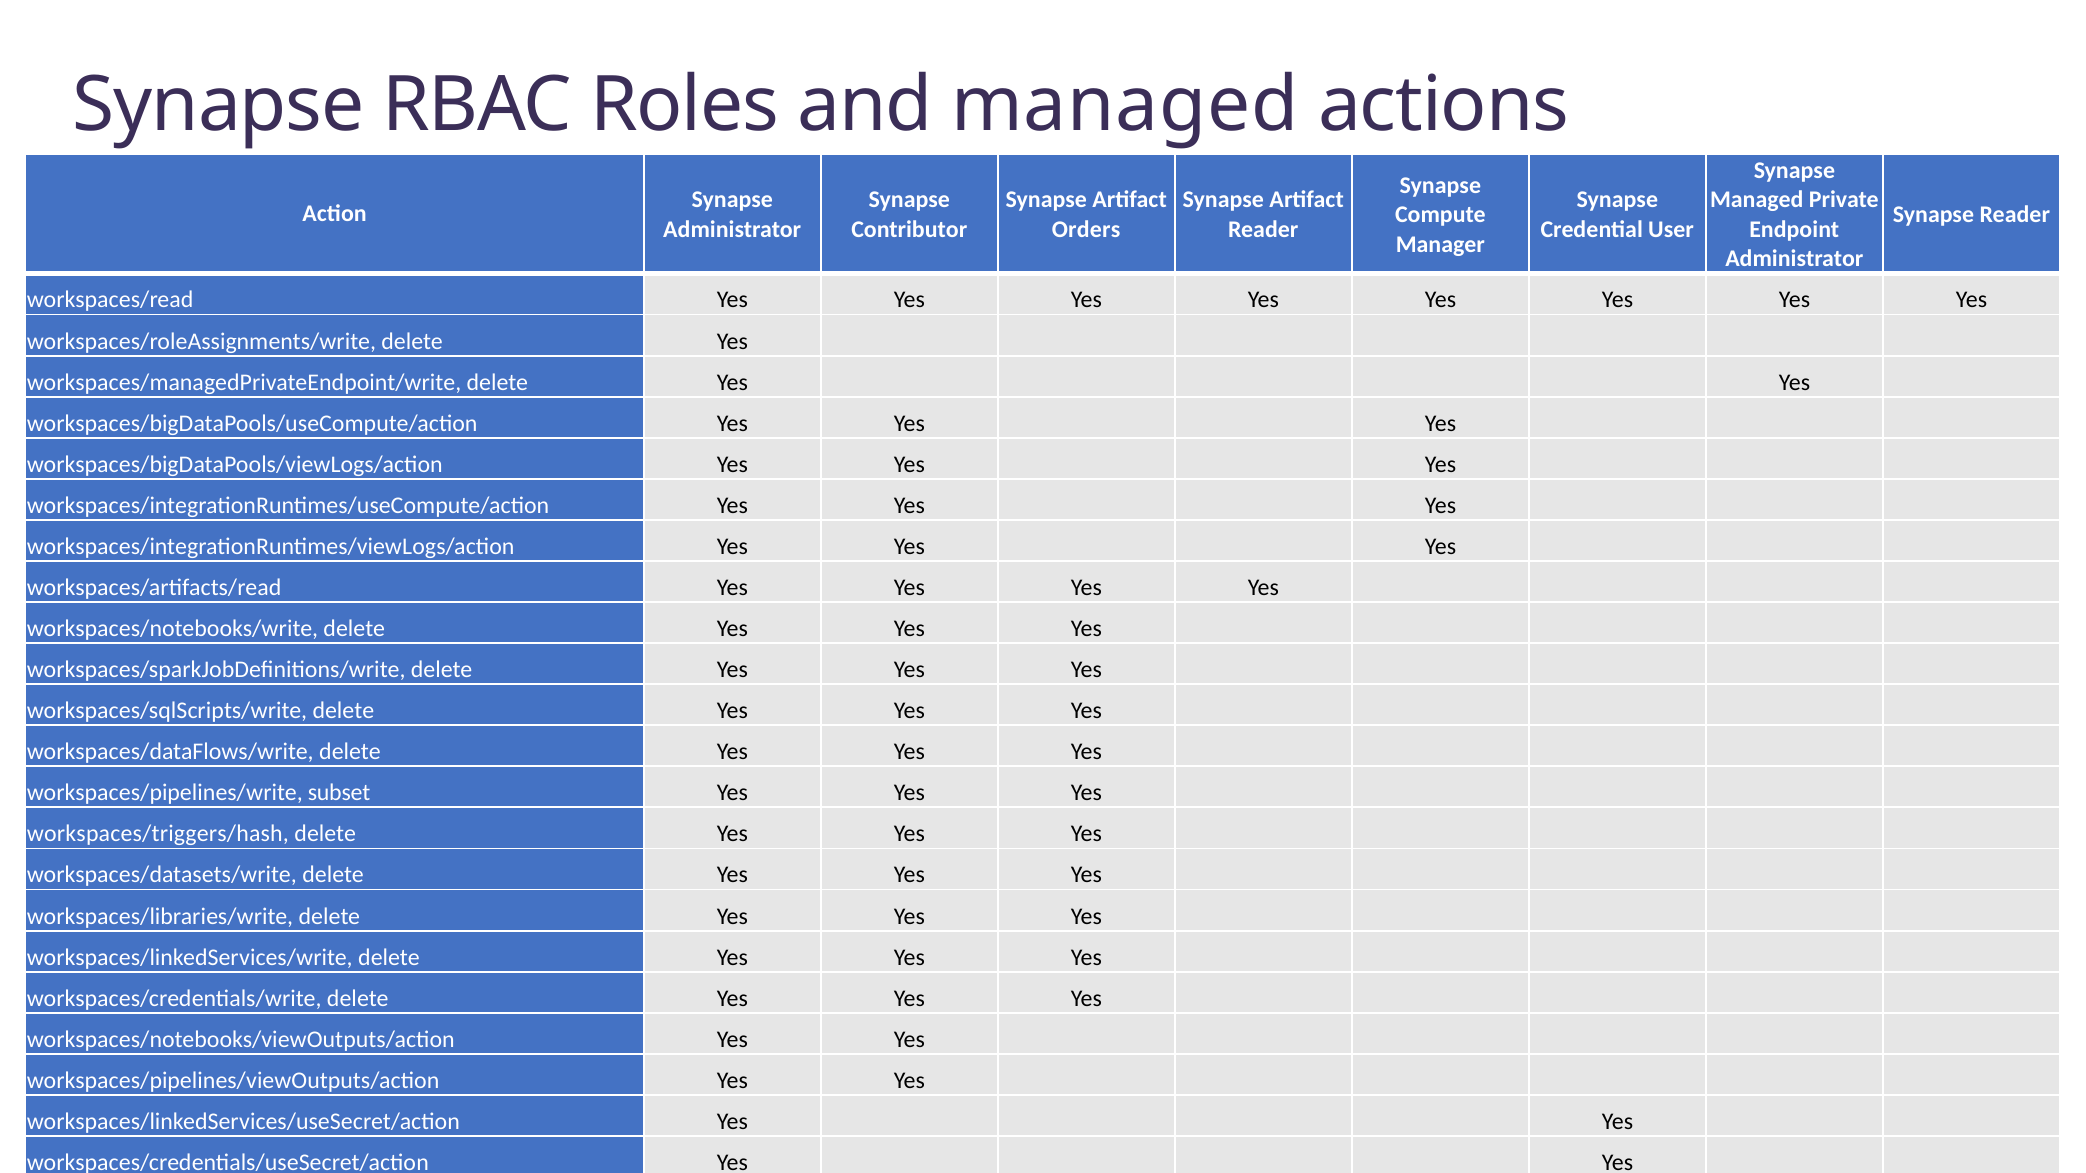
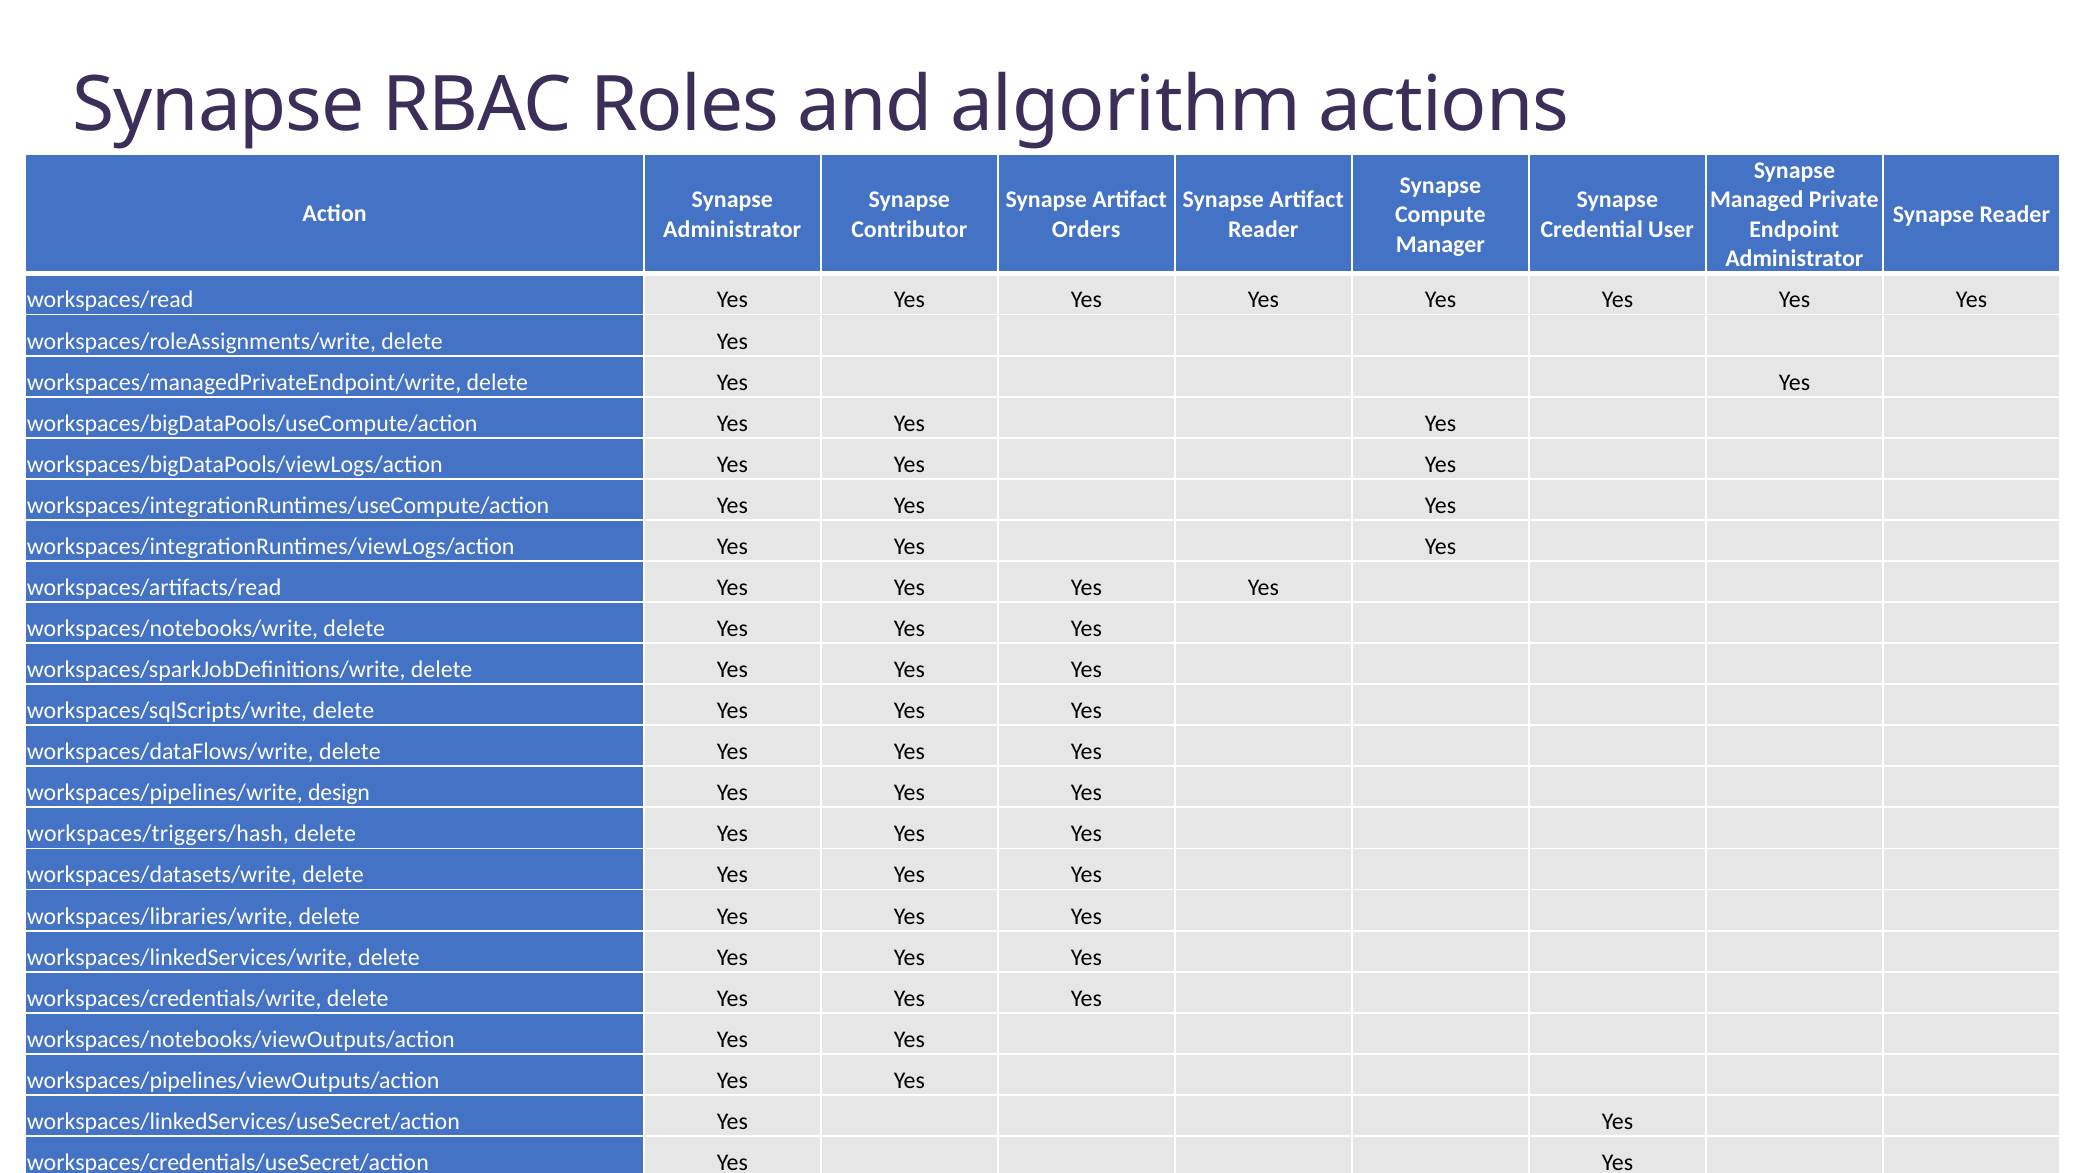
and managed: managed -> algorithm
subset: subset -> design
